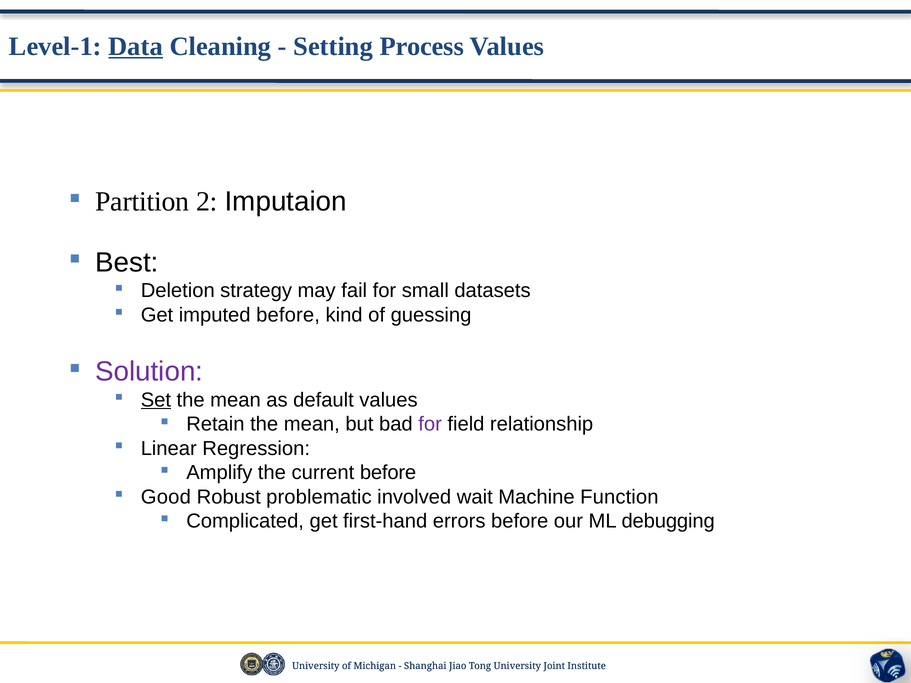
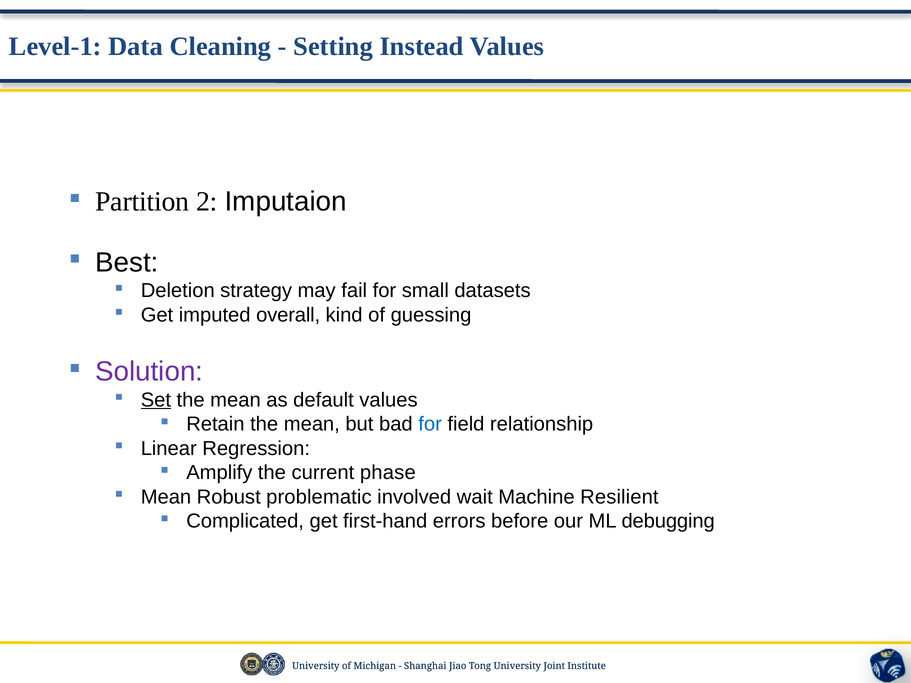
Data underline: present -> none
Process: Process -> Instead
imputed before: before -> overall
for at (430, 424) colour: purple -> blue
current before: before -> phase
Good at (166, 497): Good -> Mean
Function: Function -> Resilient
